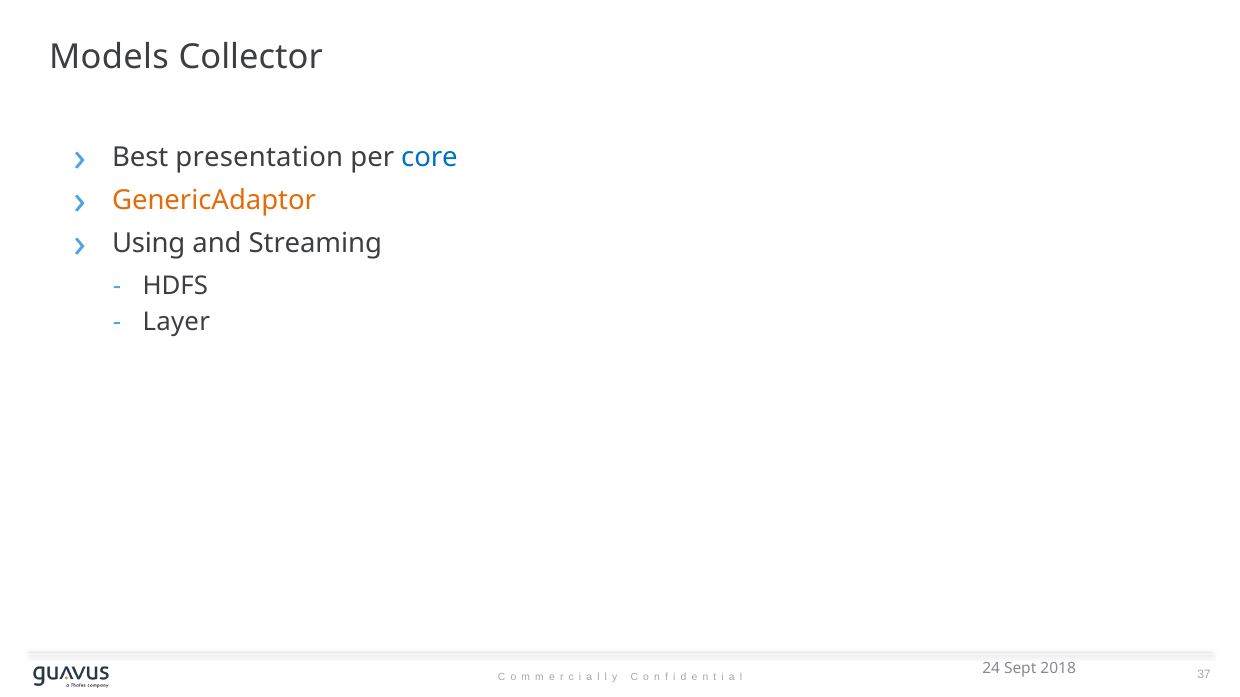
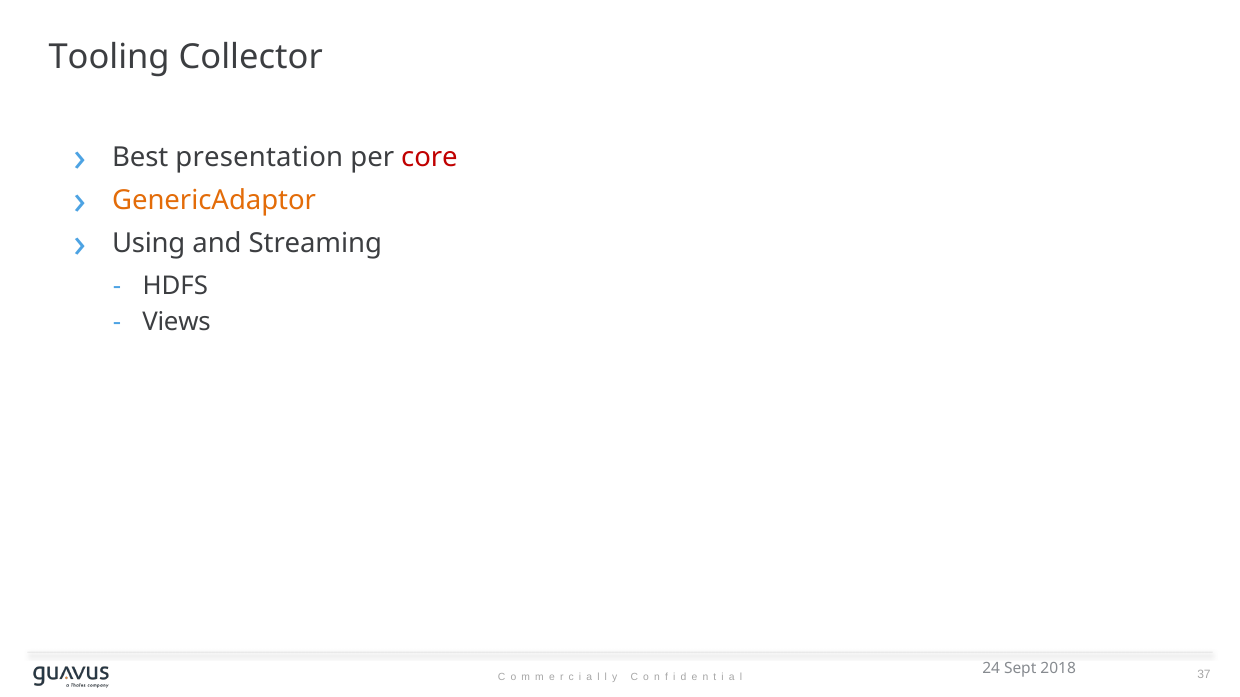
Models: Models -> Tooling
core colour: blue -> red
Layer: Layer -> Views
